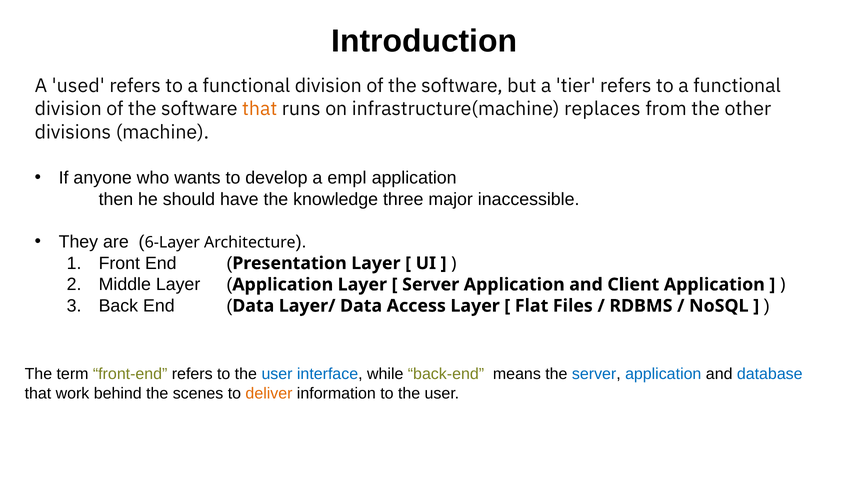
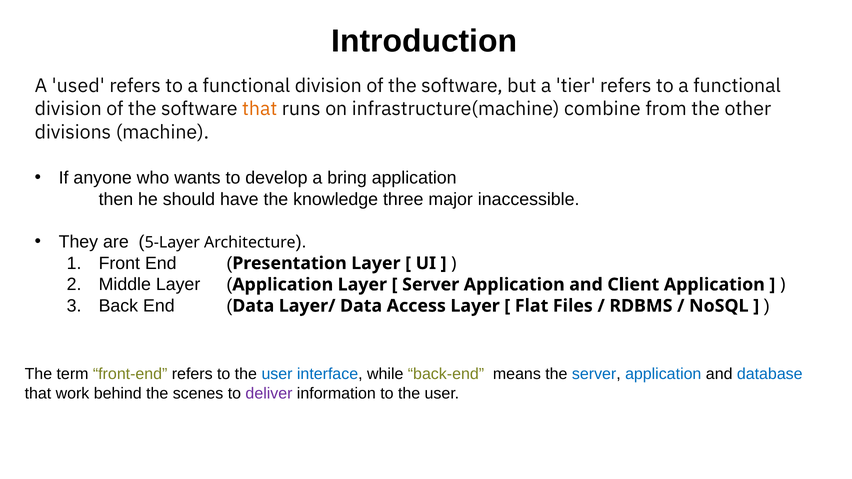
replaces: replaces -> combine
empl: empl -> bring
6-Layer: 6-Layer -> 5-Layer
deliver colour: orange -> purple
